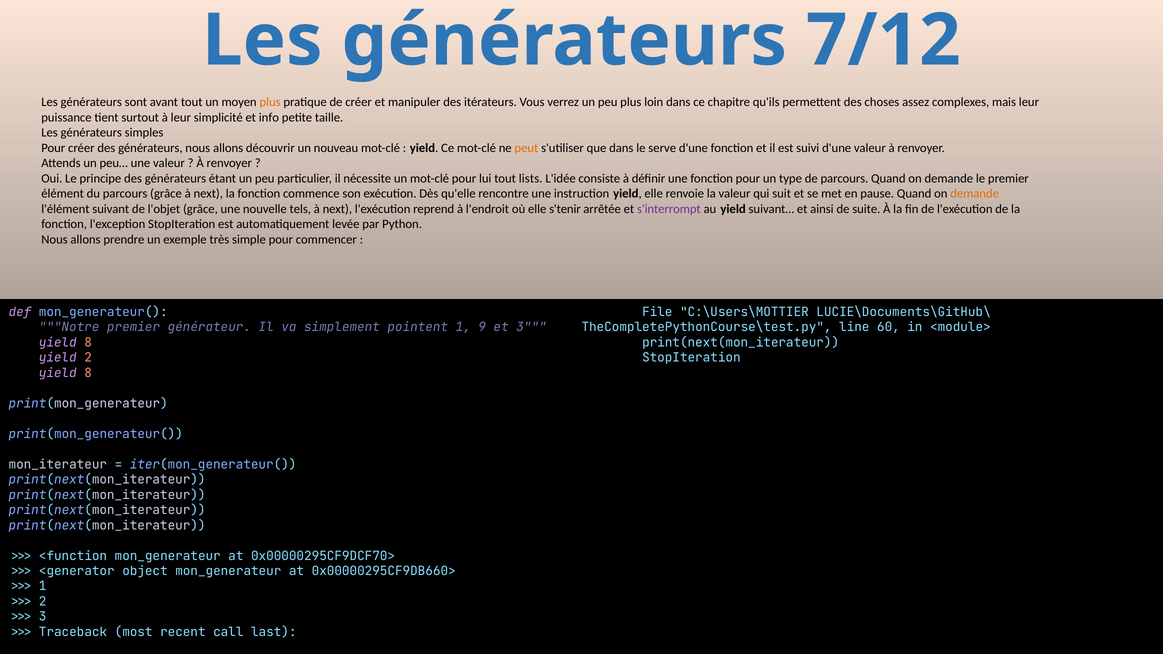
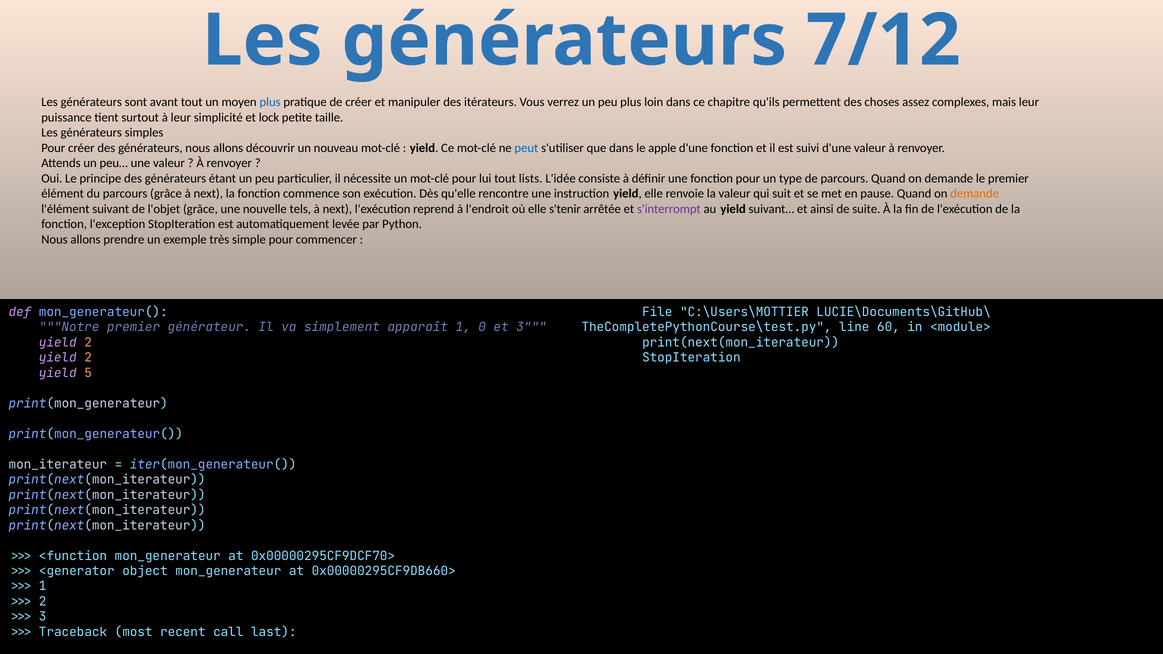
plus at (270, 102) colour: orange -> blue
info: info -> lock
peut colour: orange -> blue
serve: serve -> apple
pointent: pointent -> apparaît
9: 9 -> 0
8 at (88, 343): 8 -> 2
8 at (88, 373): 8 -> 5
